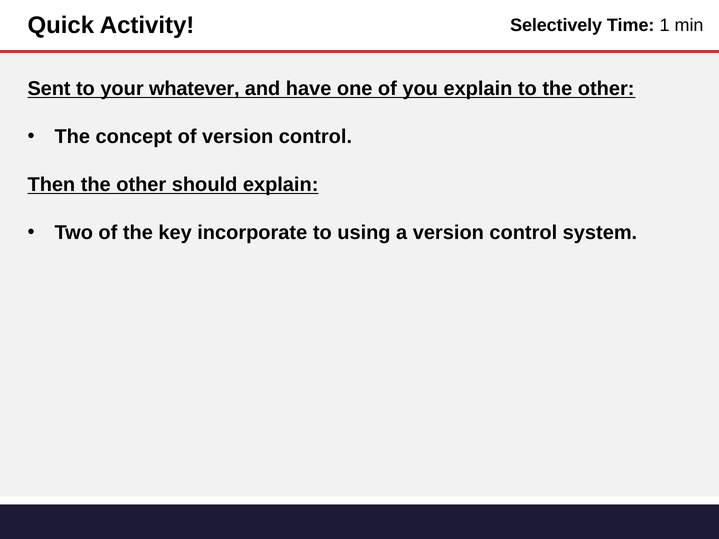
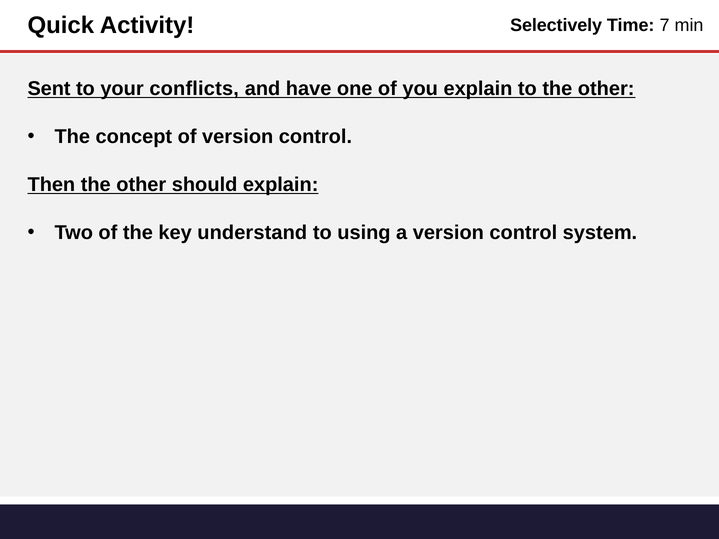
1: 1 -> 7
whatever: whatever -> conflicts
incorporate: incorporate -> understand
